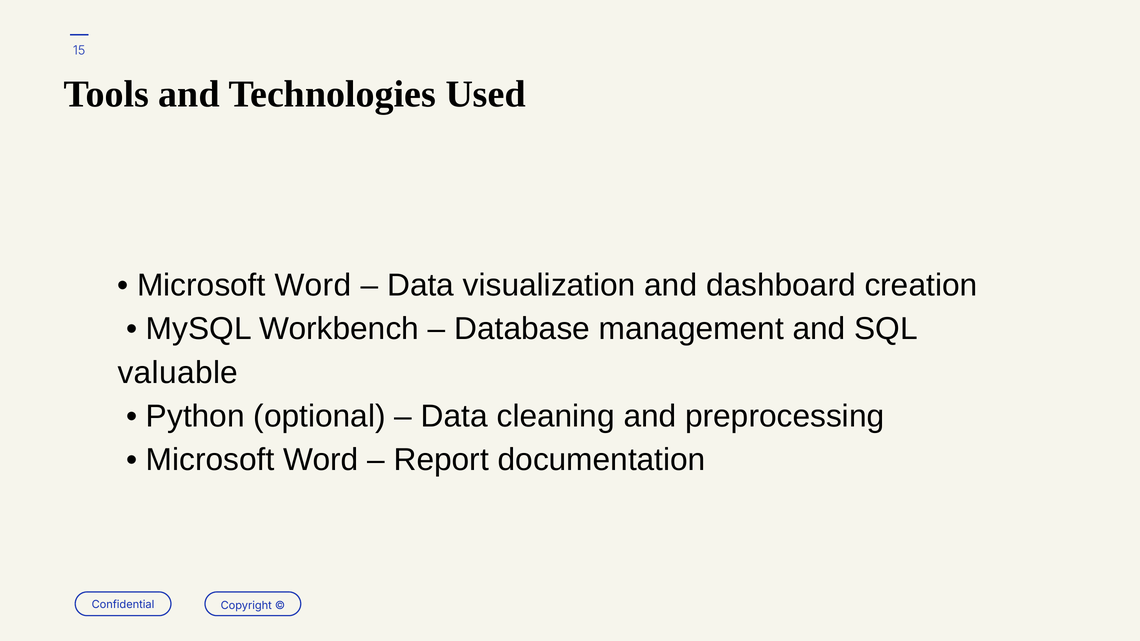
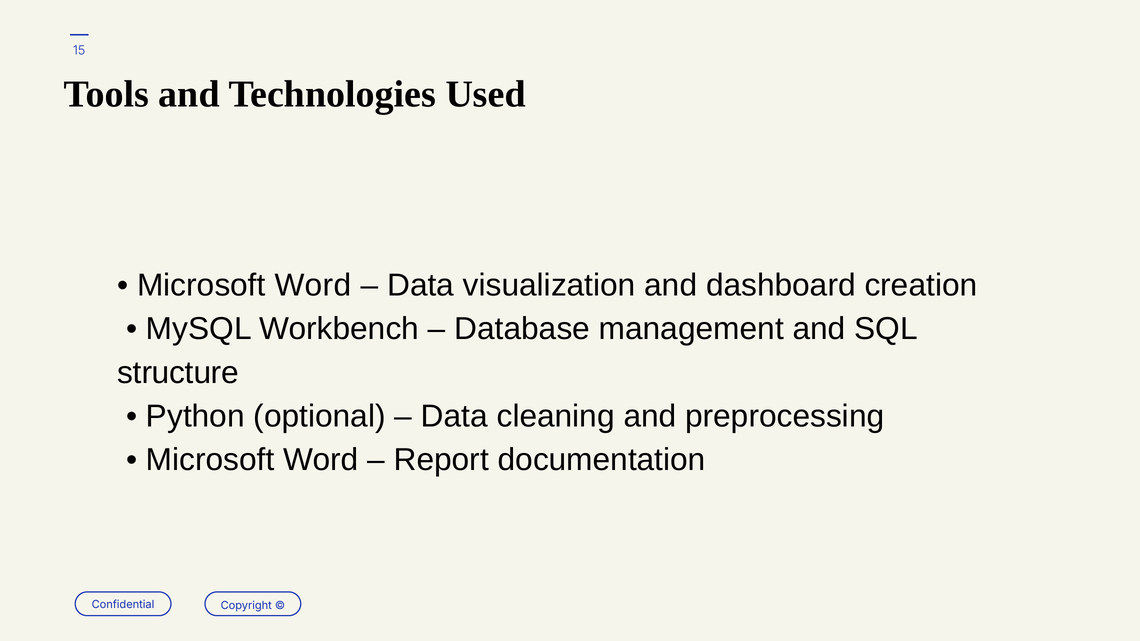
valuable: valuable -> structure
